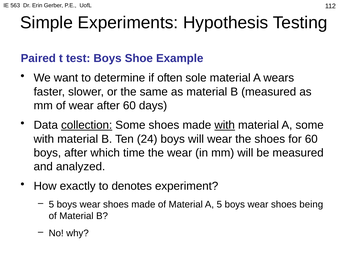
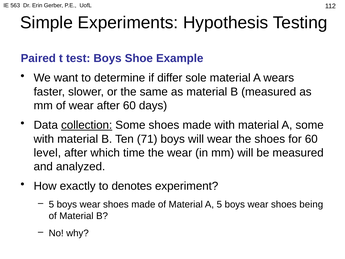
often: often -> differ
with at (225, 125) underline: present -> none
24: 24 -> 71
boys at (47, 153): boys -> level
